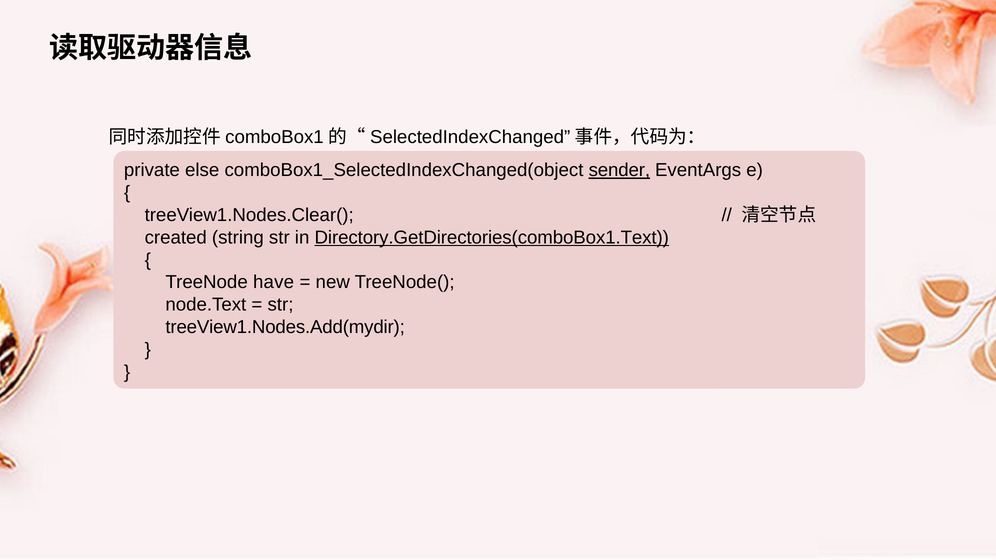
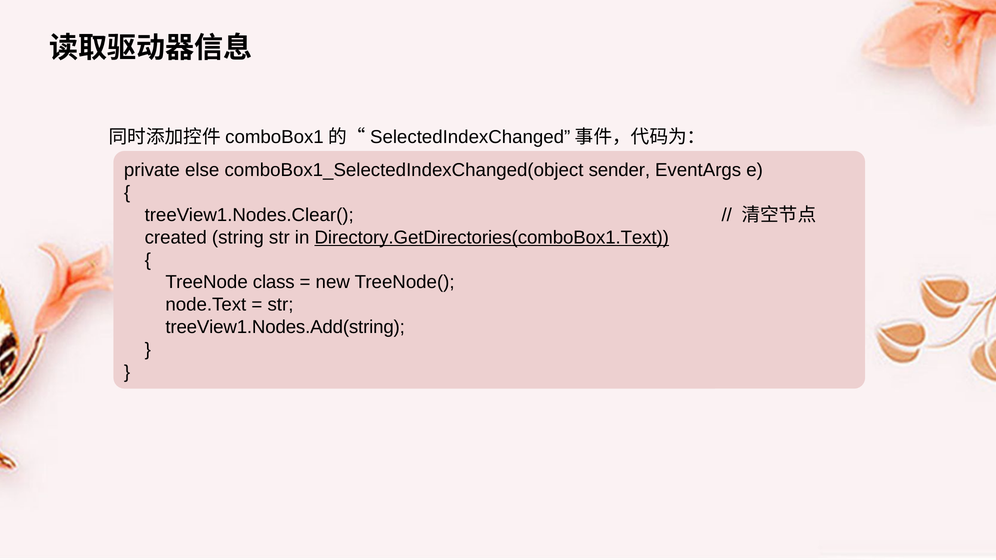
sender underline: present -> none
have: have -> class
treeView1.Nodes.Add(mydir: treeView1.Nodes.Add(mydir -> treeView1.Nodes.Add(string
